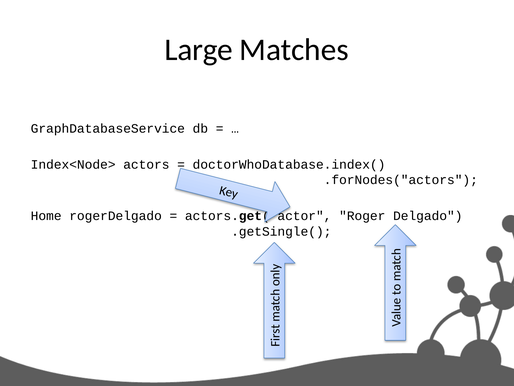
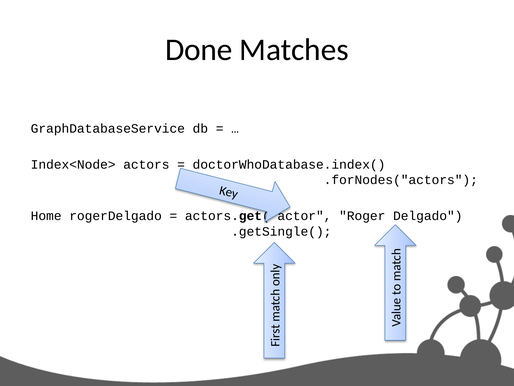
Large: Large -> Done
